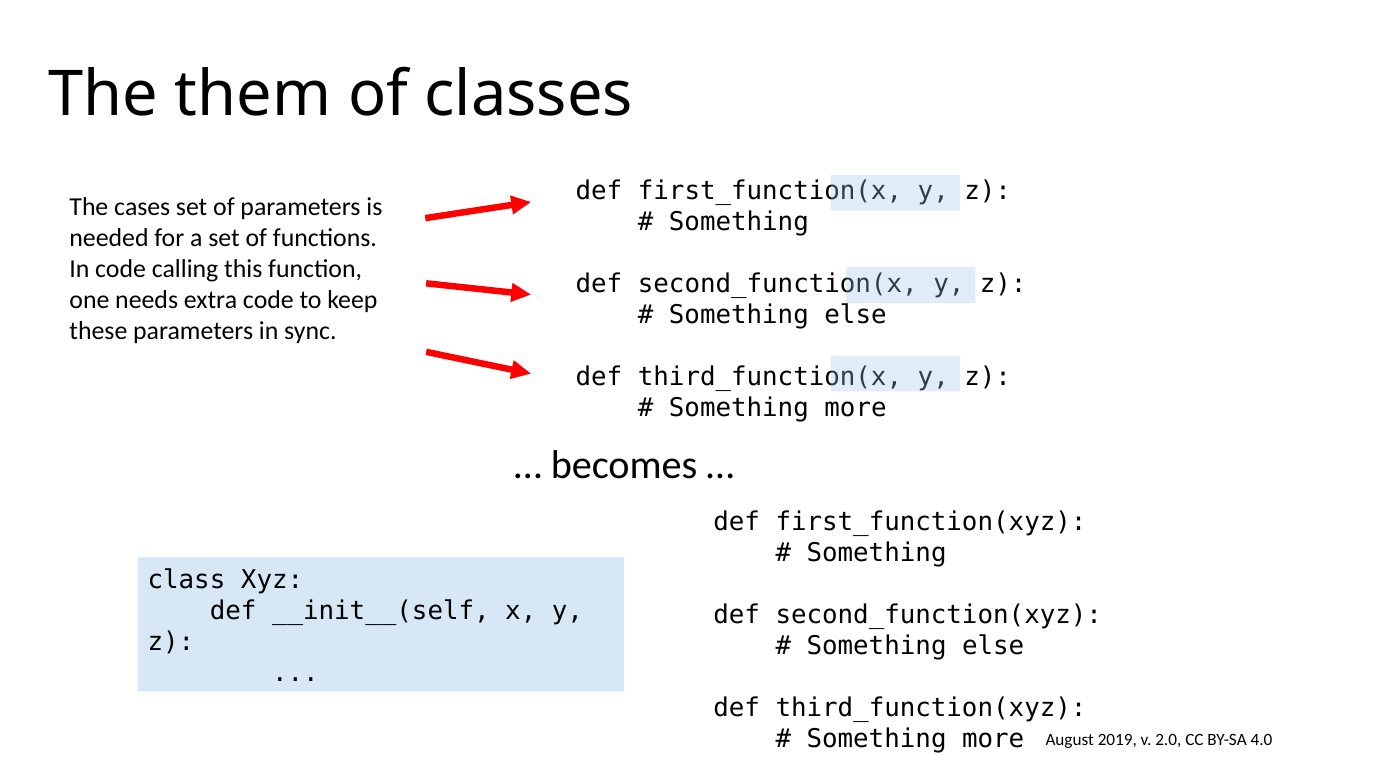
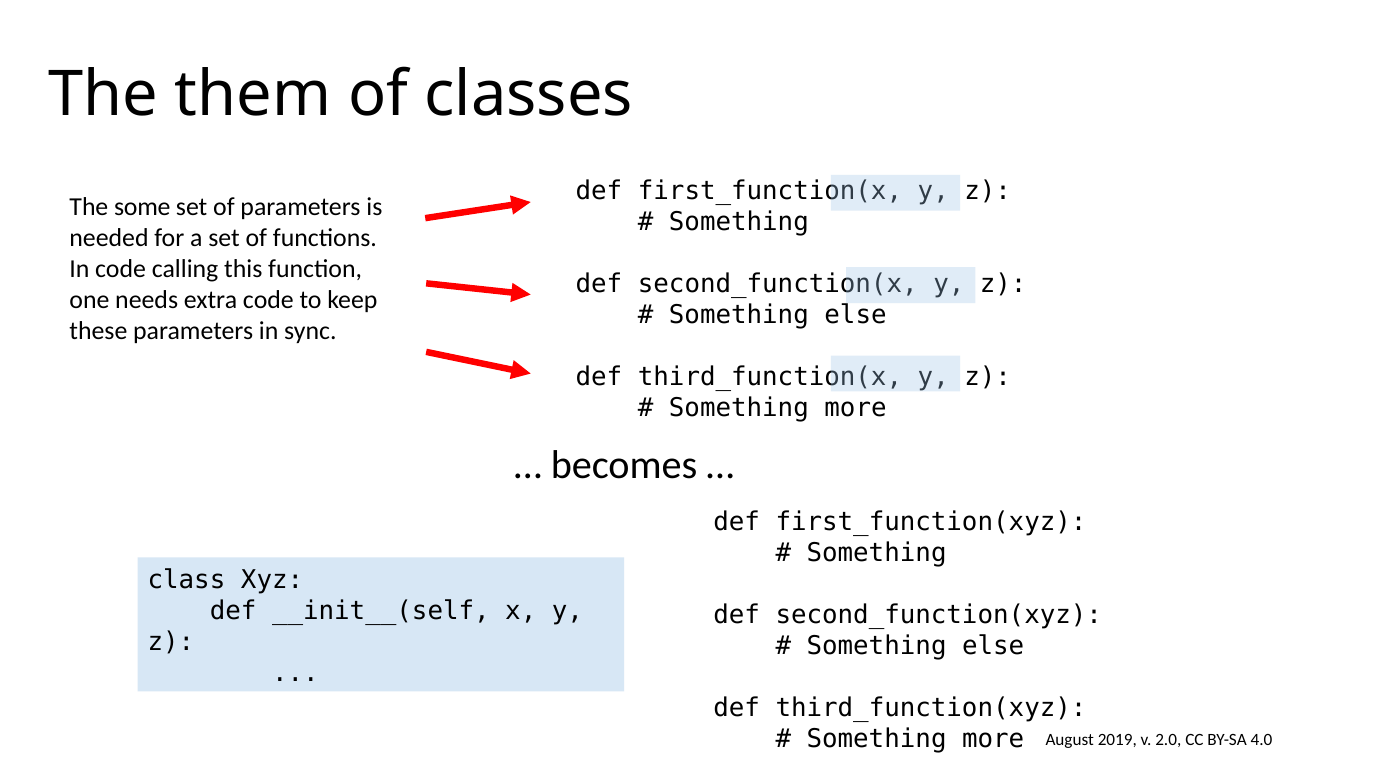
cases: cases -> some
